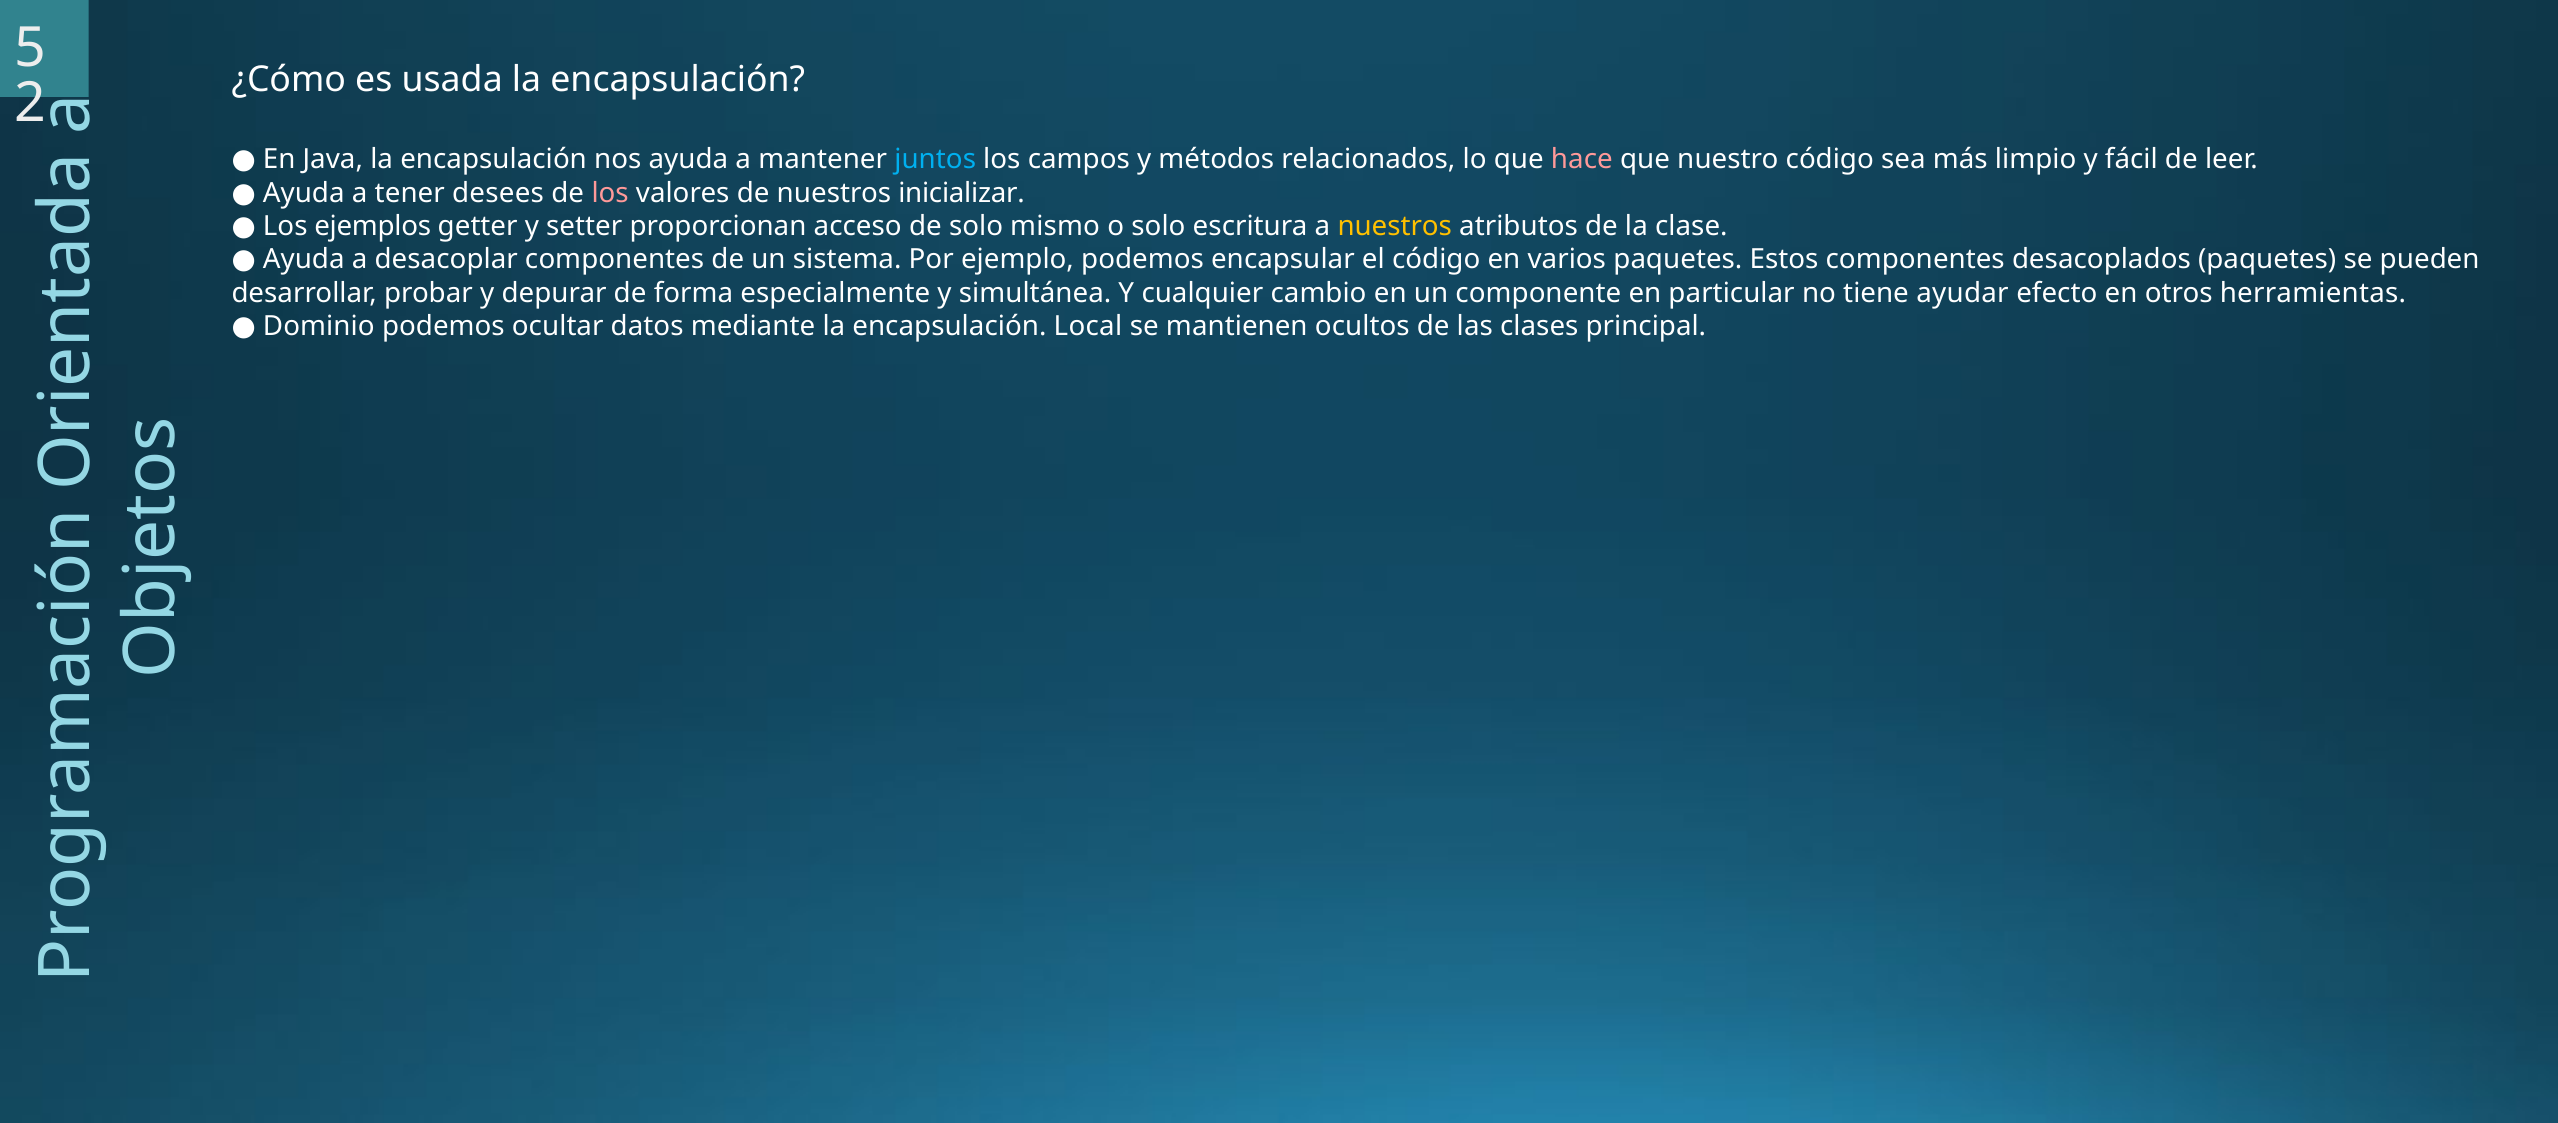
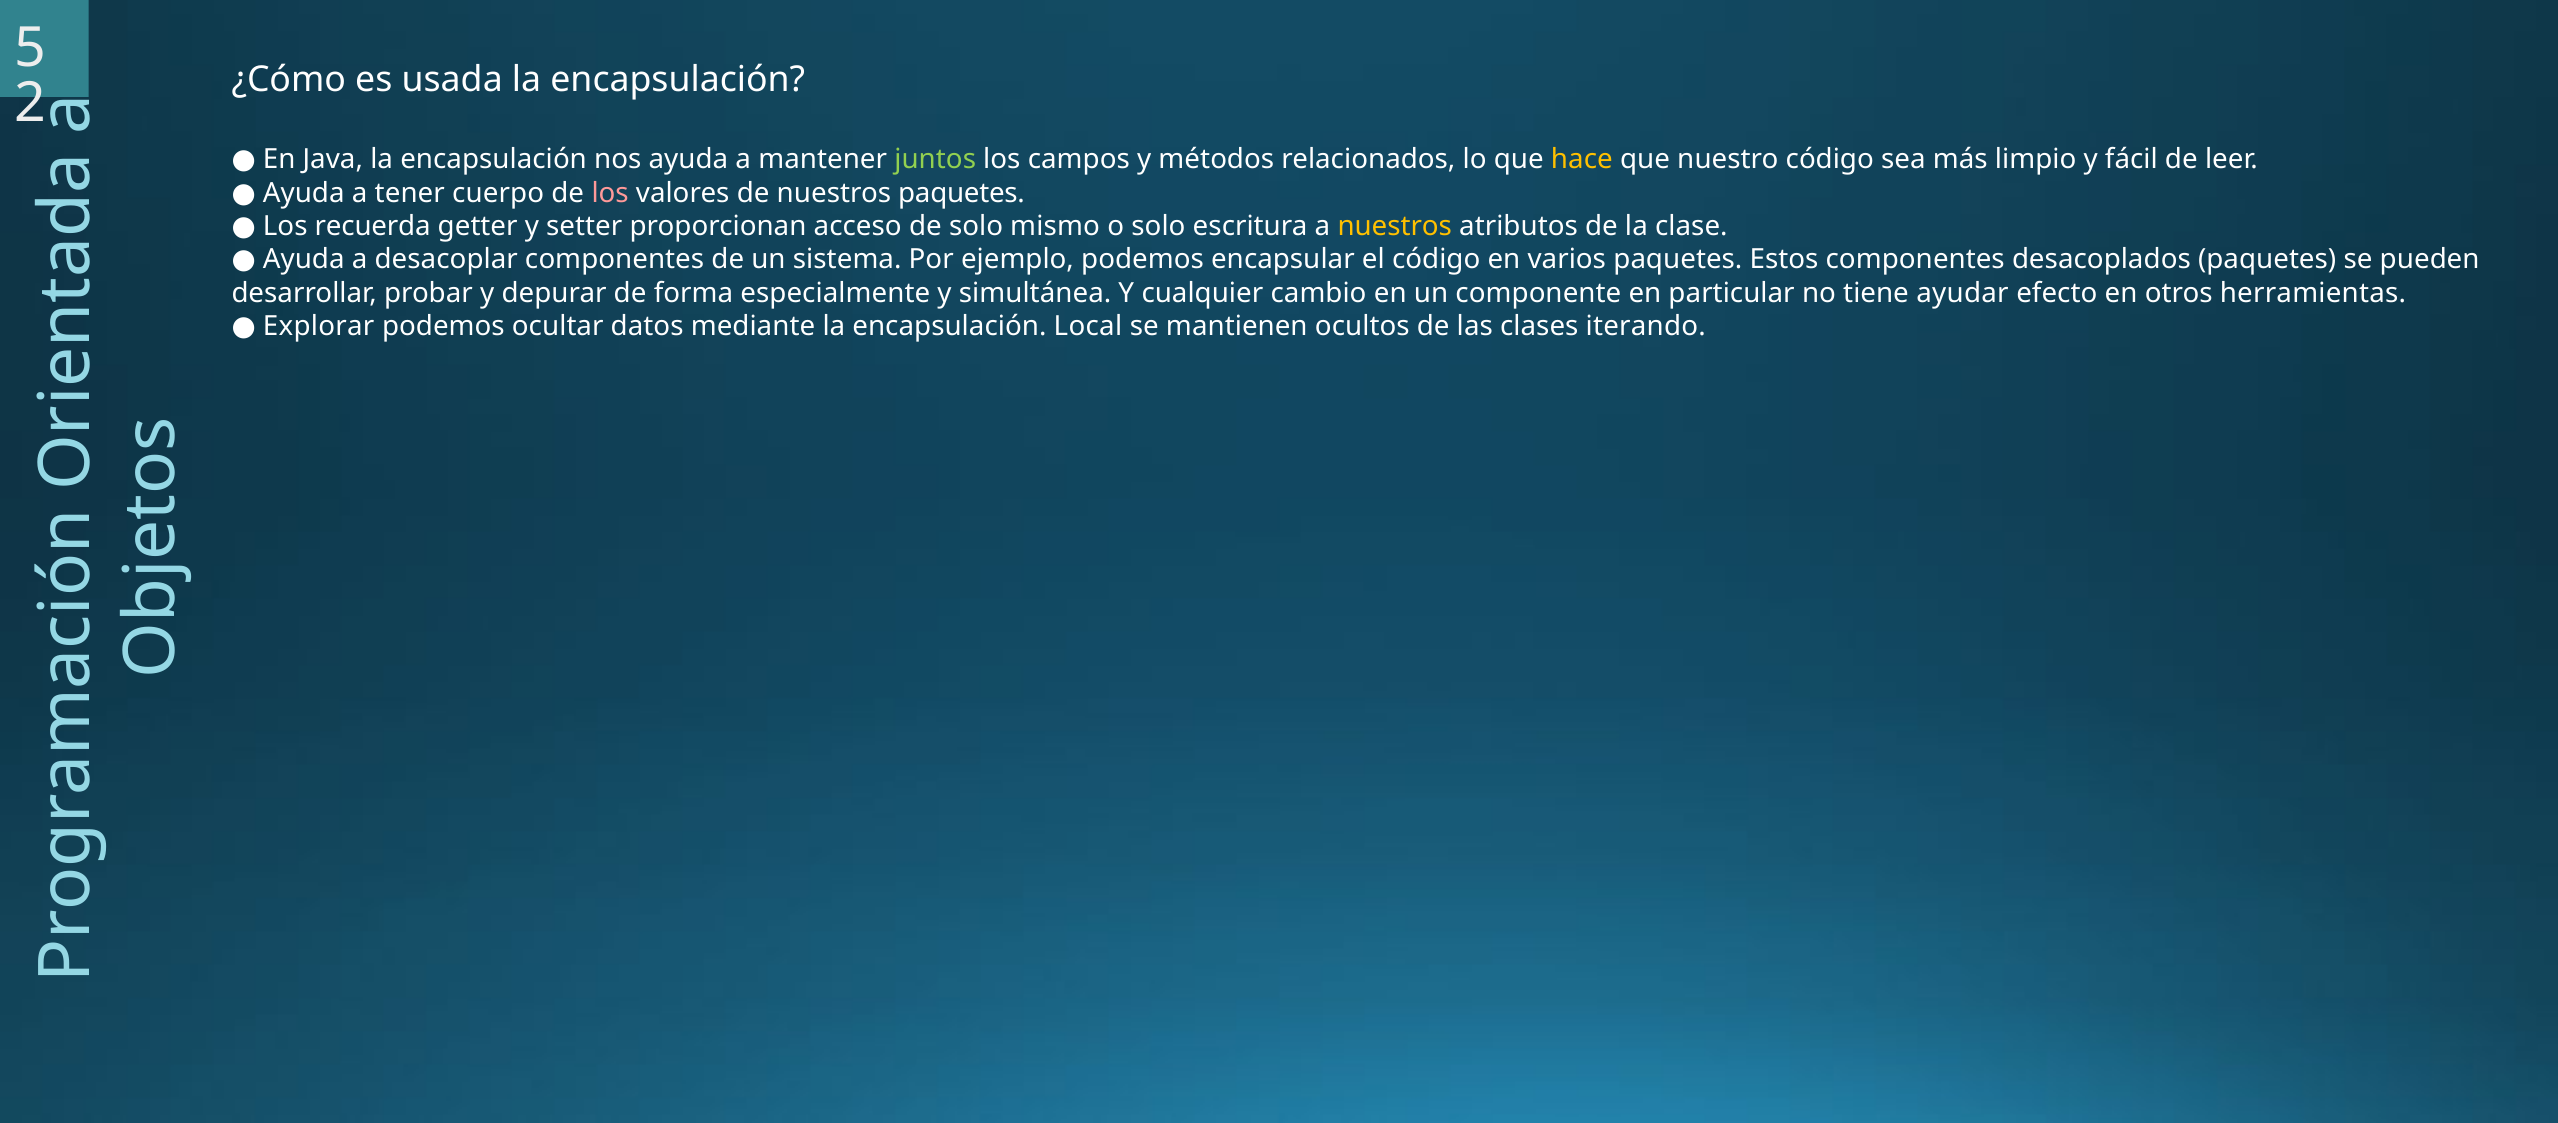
juntos colour: light blue -> light green
hace colour: pink -> yellow
desees: desees -> cuerpo
nuestros inicializar: inicializar -> paquetes
ejemplos: ejemplos -> recuerda
Dominio: Dominio -> Explorar
principal: principal -> iterando
